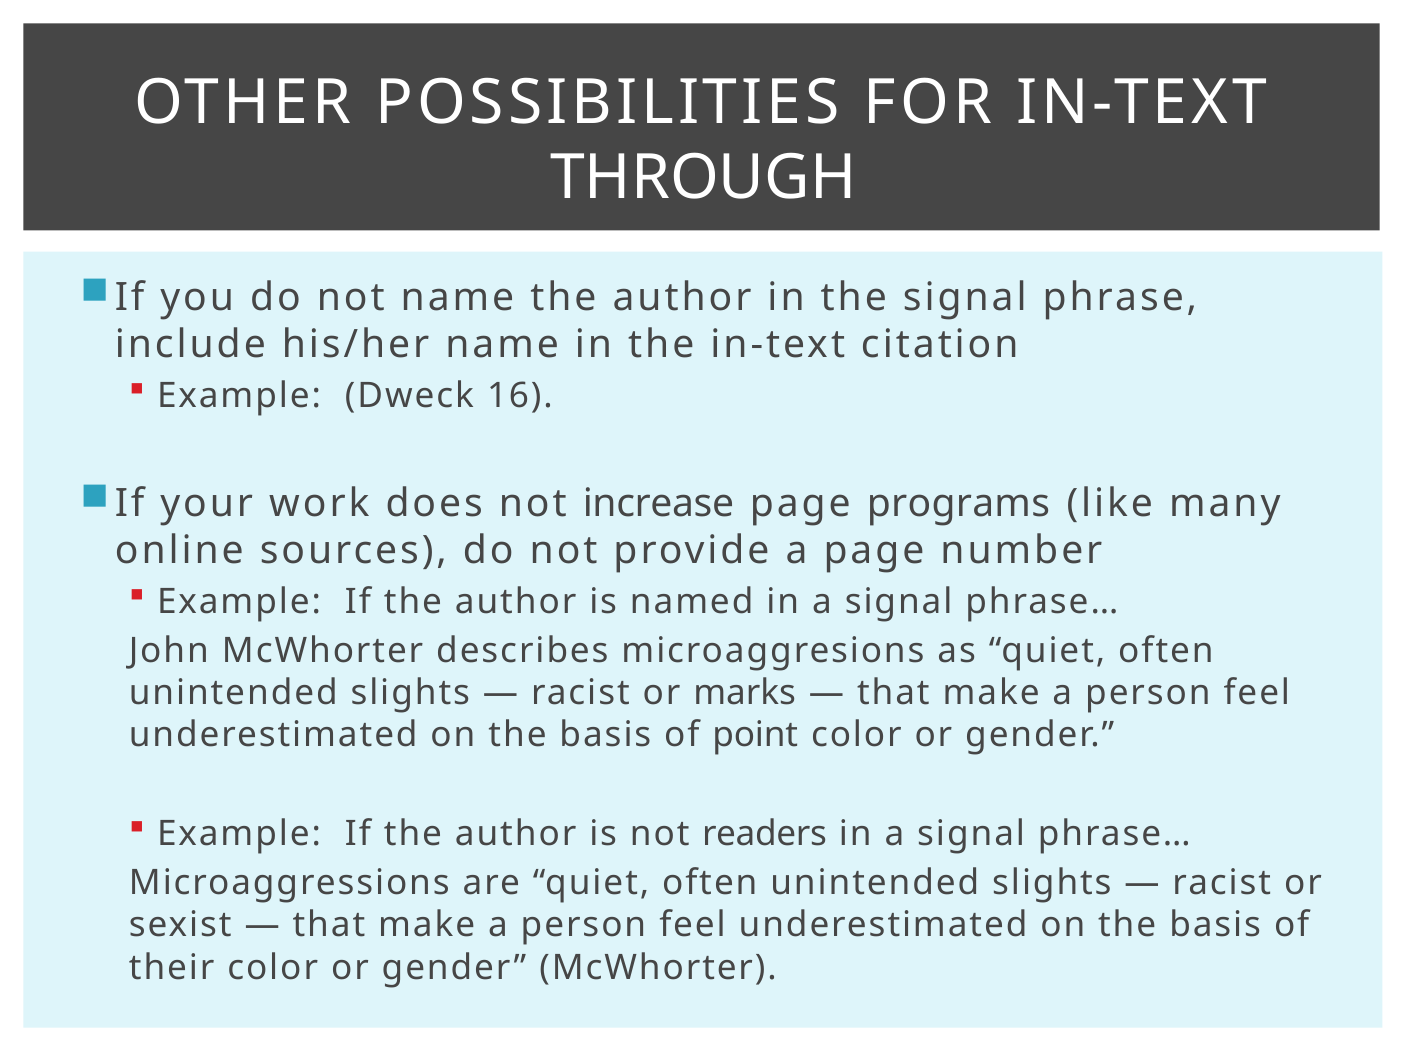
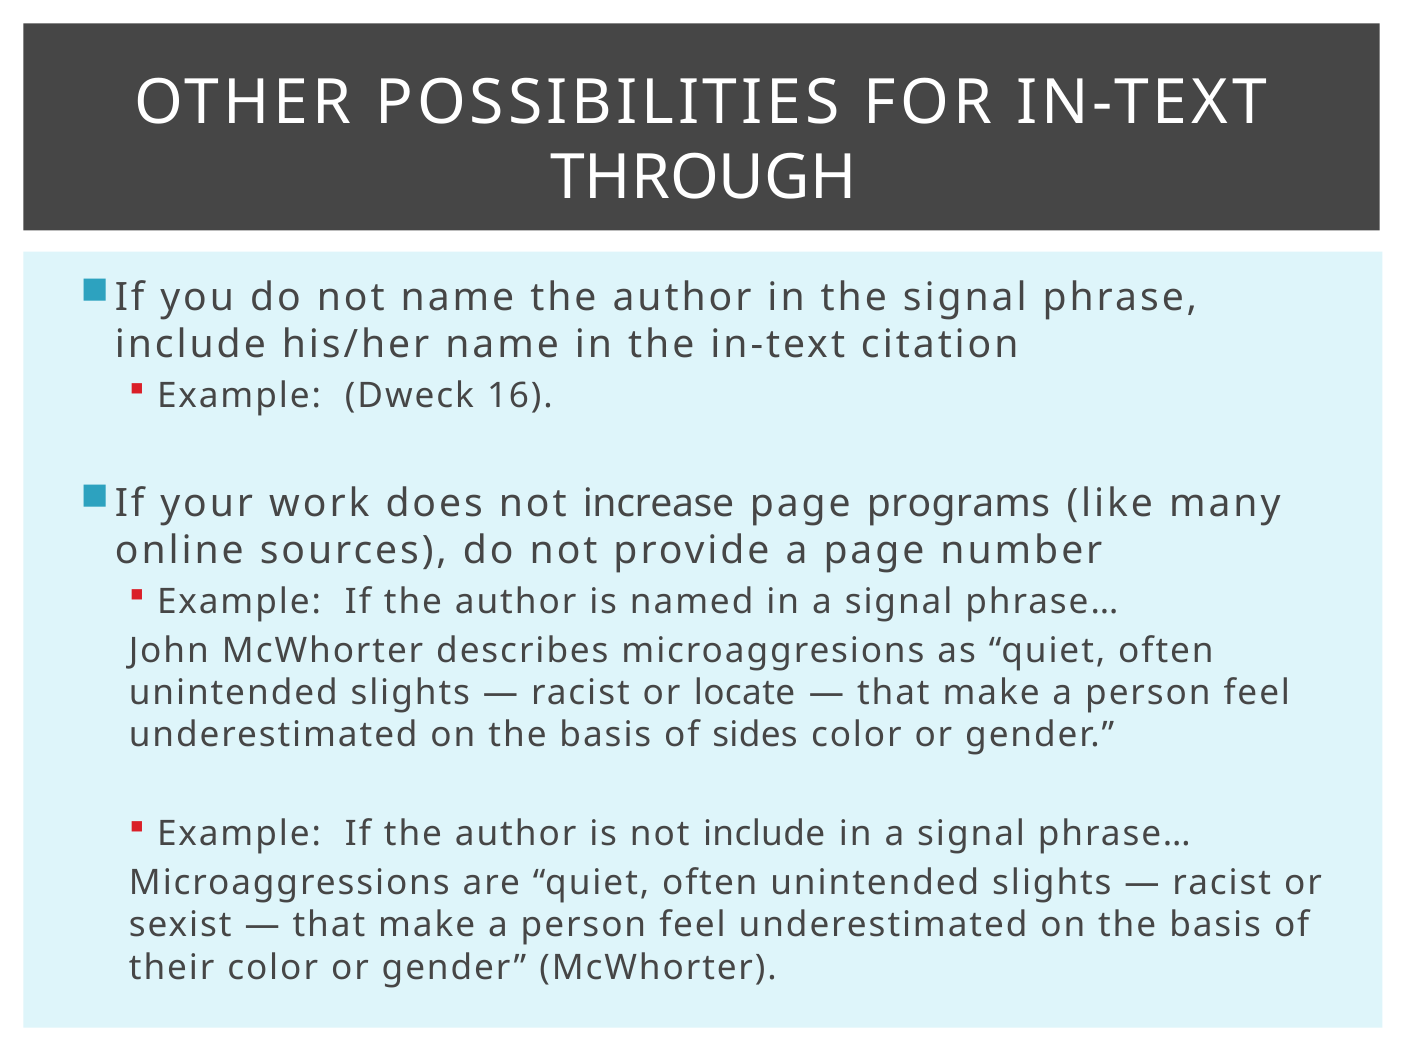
marks: marks -> locate
point: point -> sides
not readers: readers -> include
